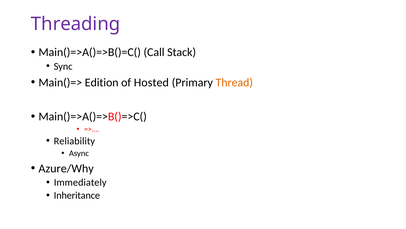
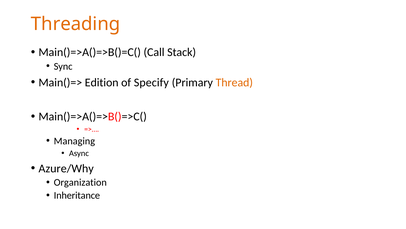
Threading colour: purple -> orange
Hosted: Hosted -> Specify
Reliability: Reliability -> Managing
Immediately: Immediately -> Organization
